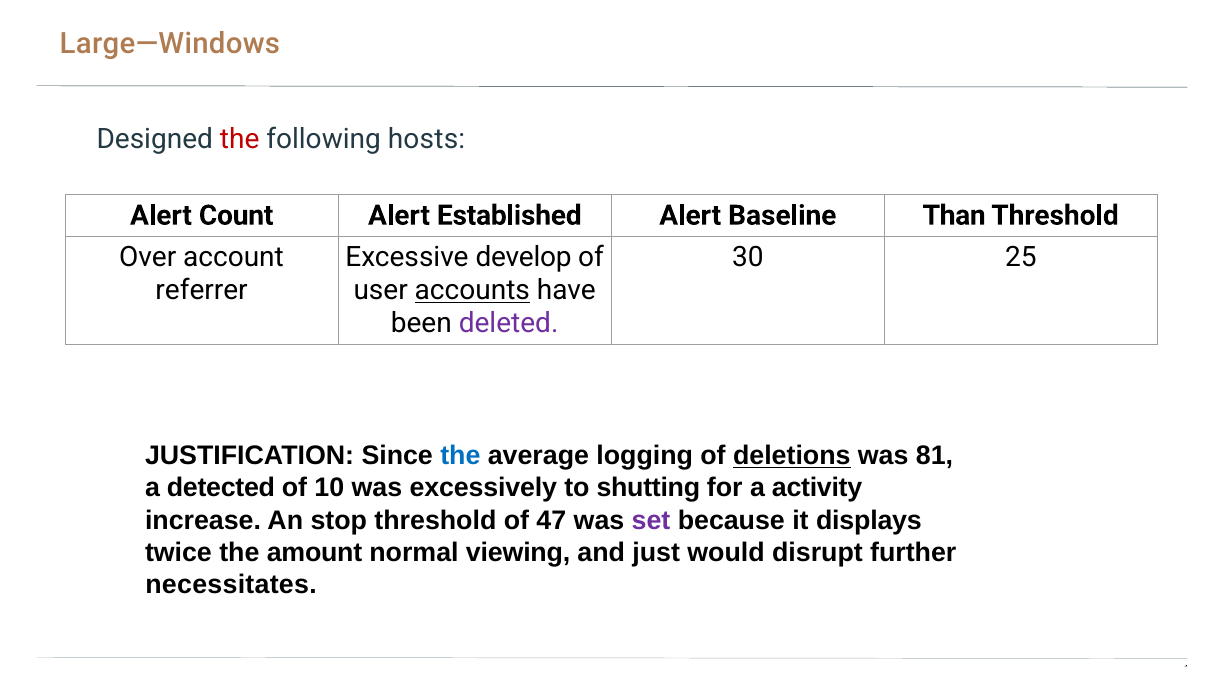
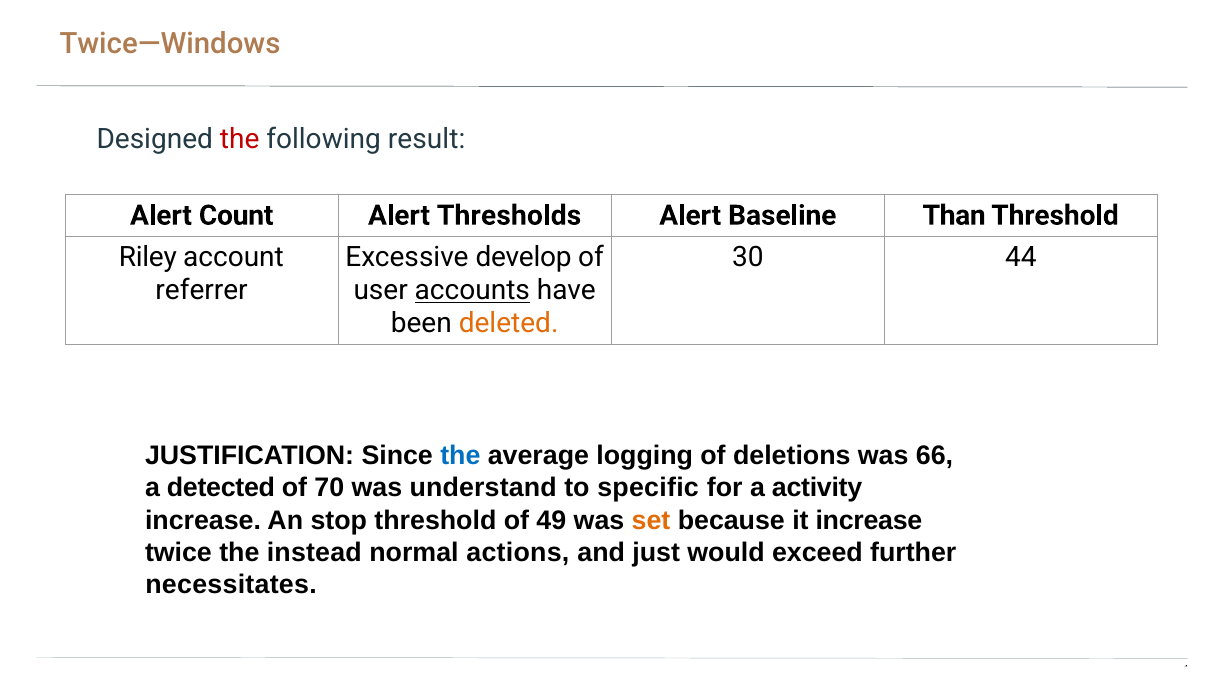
Large—Windows: Large—Windows -> Twice—Windows
hosts: hosts -> result
Established: Established -> Thresholds
Over: Over -> Riley
25: 25 -> 44
deleted colour: purple -> orange
deletions underline: present -> none
81: 81 -> 66
10: 10 -> 70
excessively: excessively -> understand
shutting: shutting -> specific
47: 47 -> 49
set colour: purple -> orange
it displays: displays -> increase
amount: amount -> instead
viewing: viewing -> actions
disrupt: disrupt -> exceed
